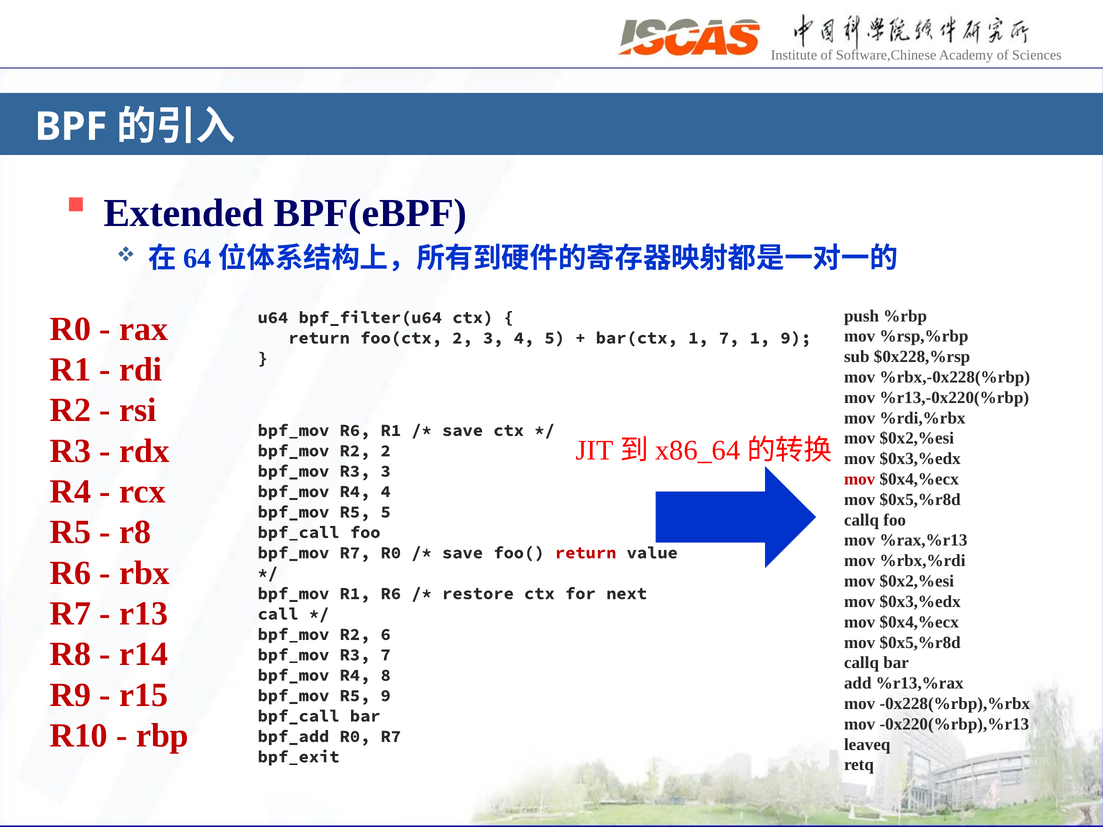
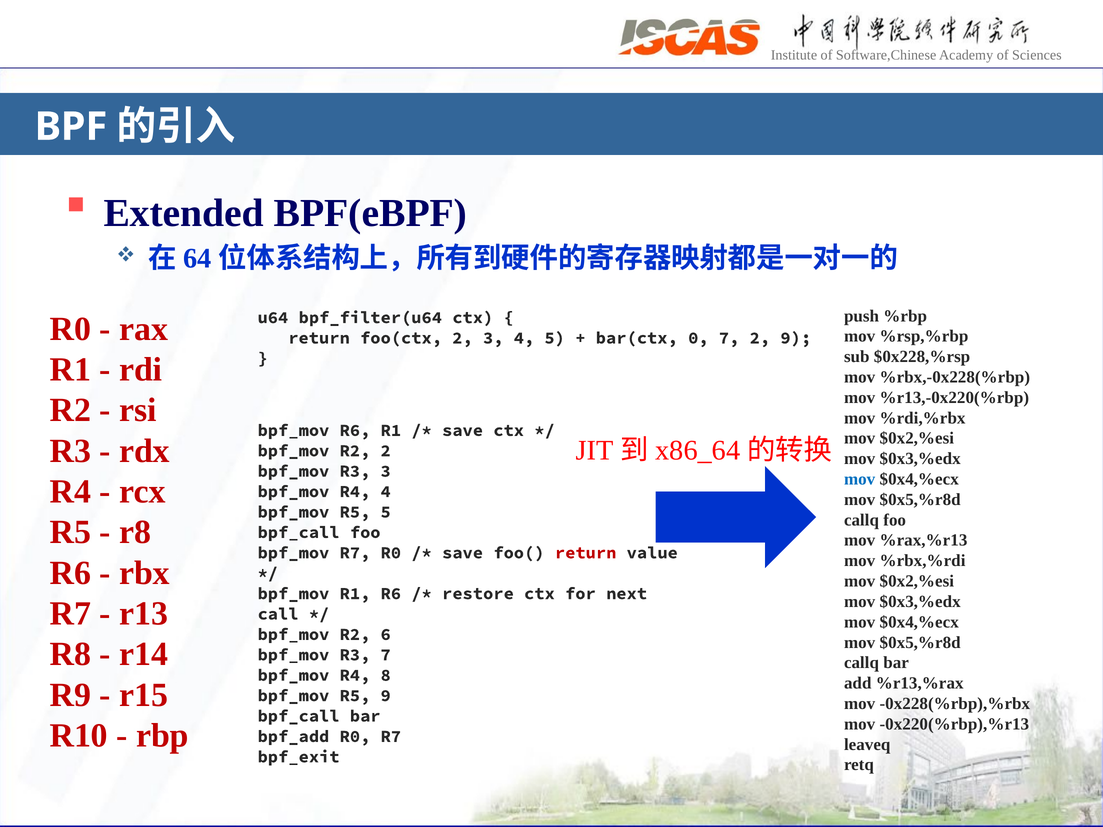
bar(ctx 1: 1 -> 0
7 1: 1 -> 2
mov at (860, 479) colour: red -> blue
